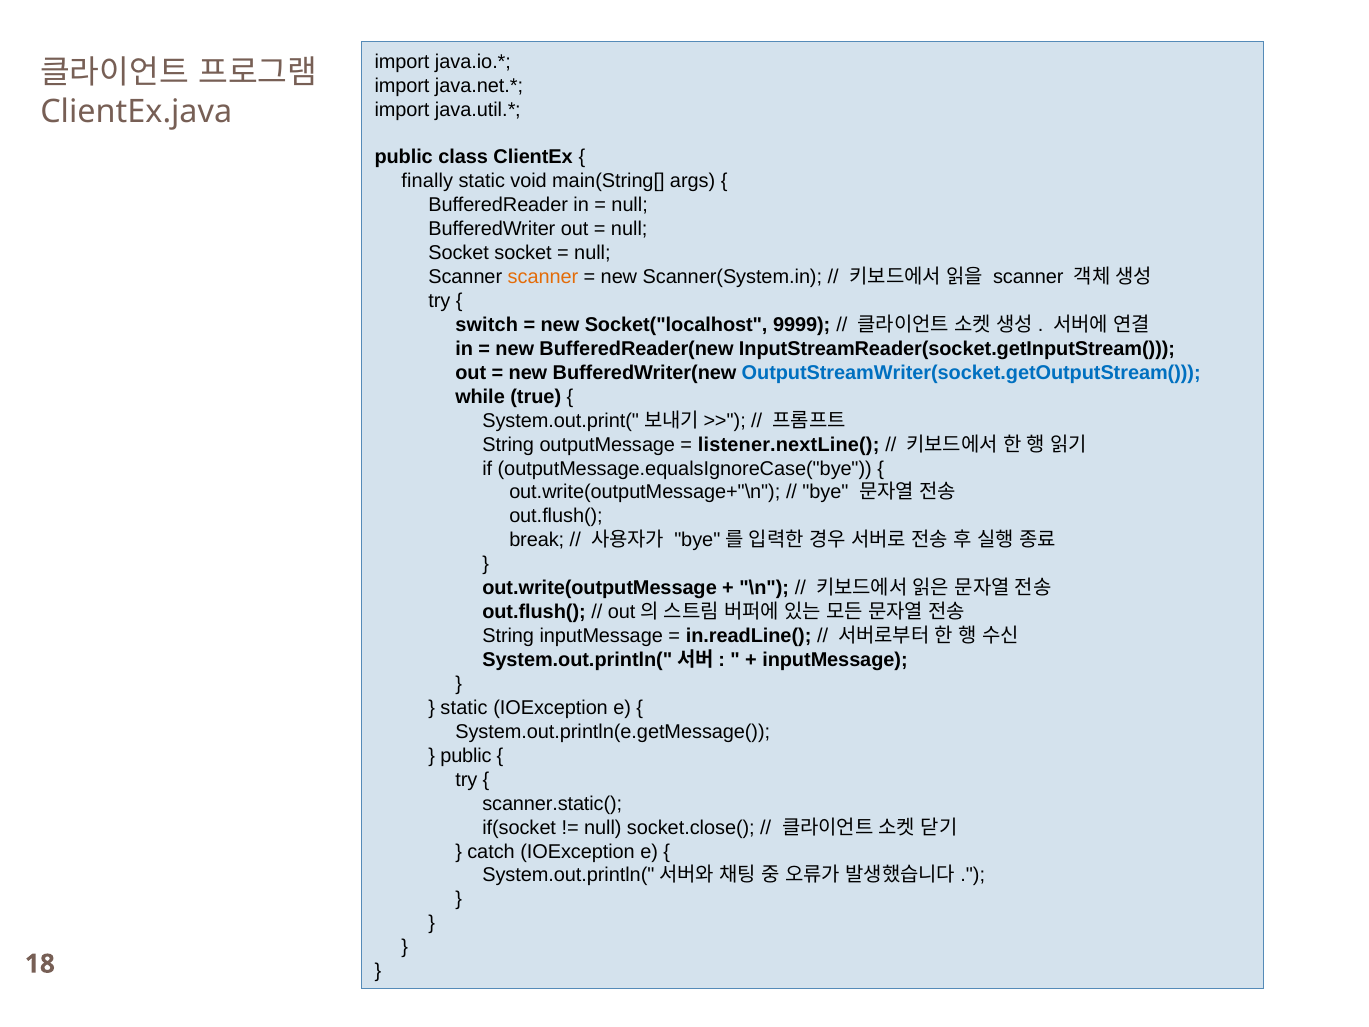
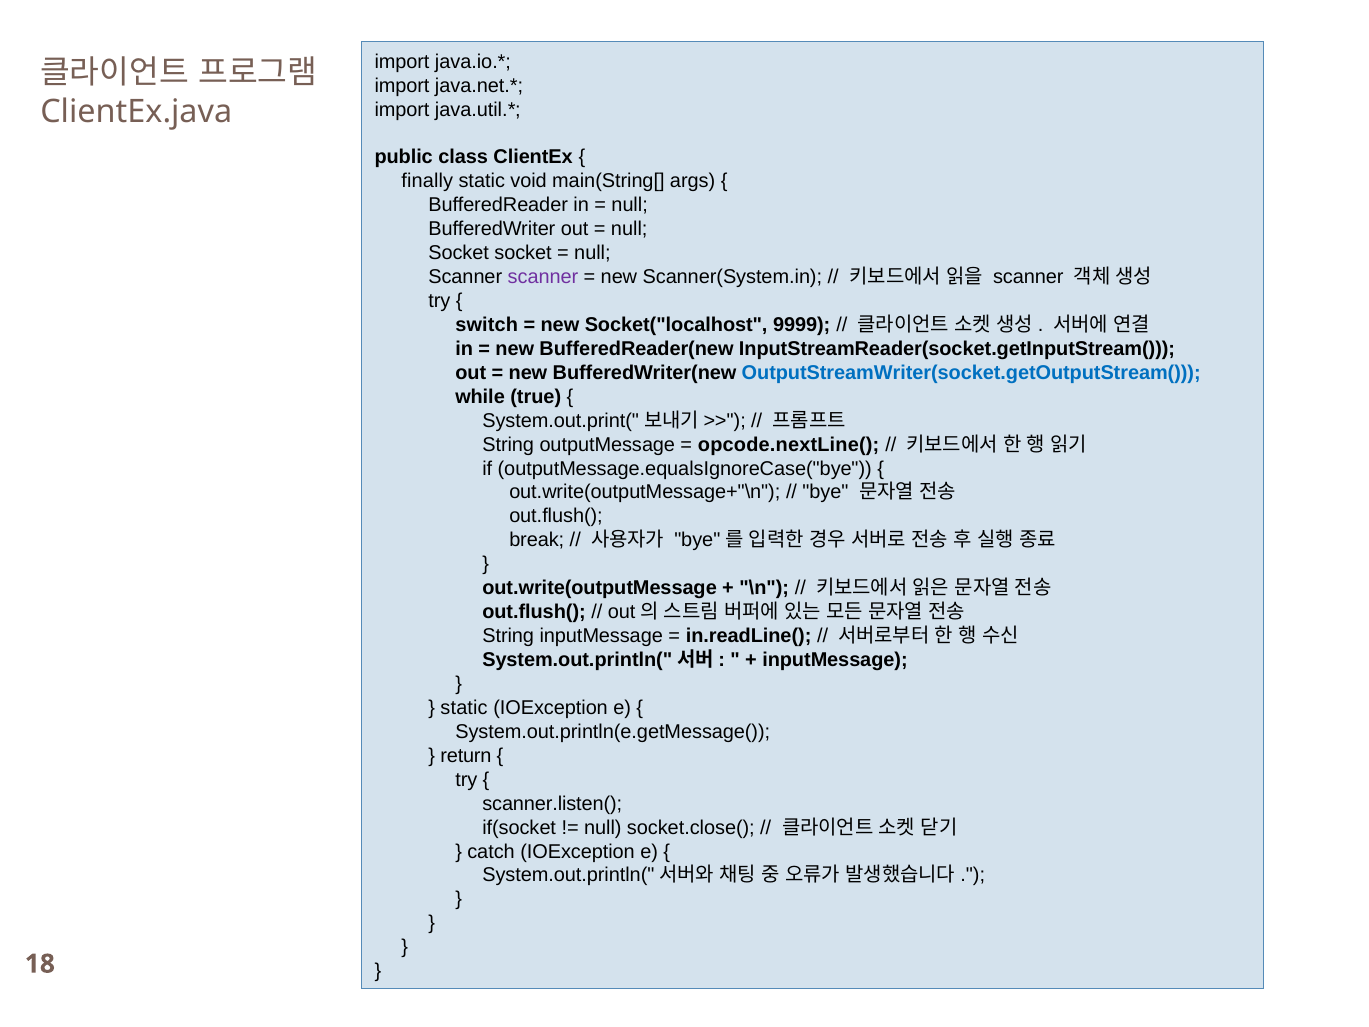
scanner at (543, 277) colour: orange -> purple
listener.nextLine(: listener.nextLine( -> opcode.nextLine(
public at (466, 756): public -> return
scanner.static(: scanner.static( -> scanner.listen(
